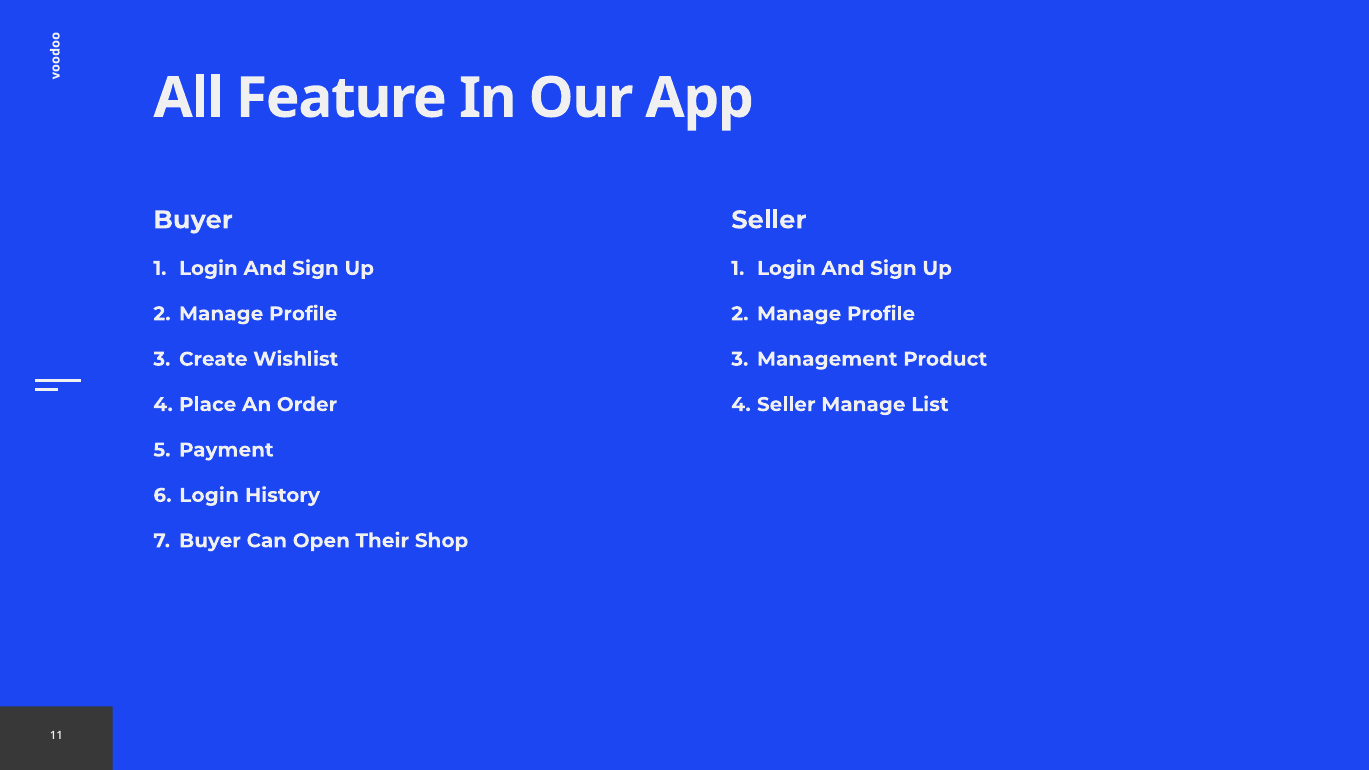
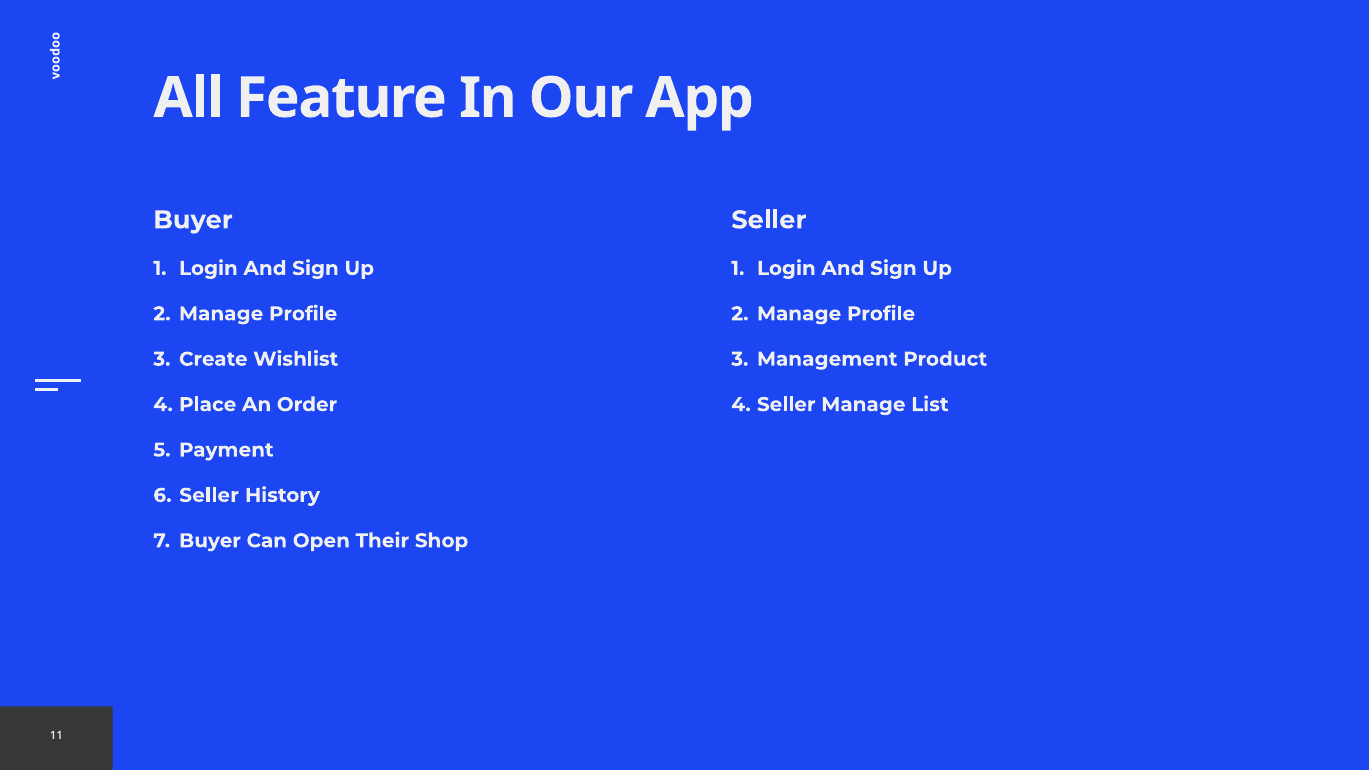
Login at (209, 495): Login -> Seller
